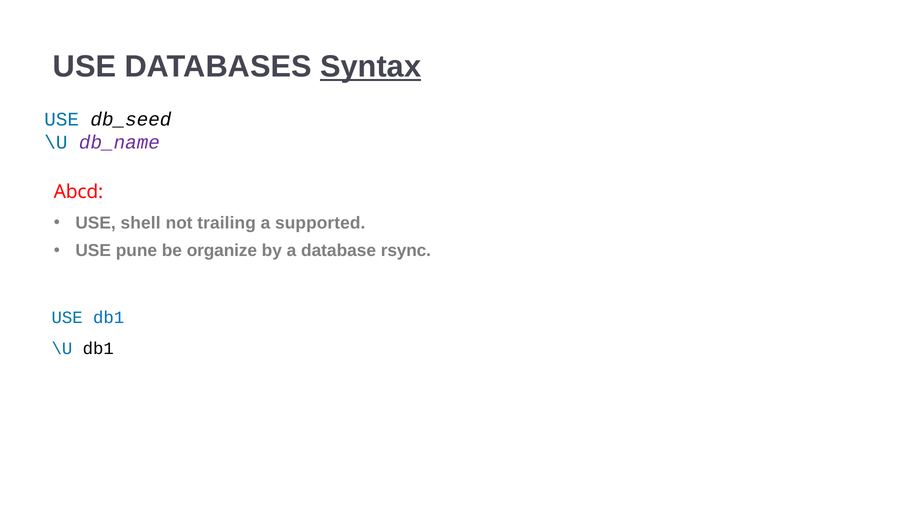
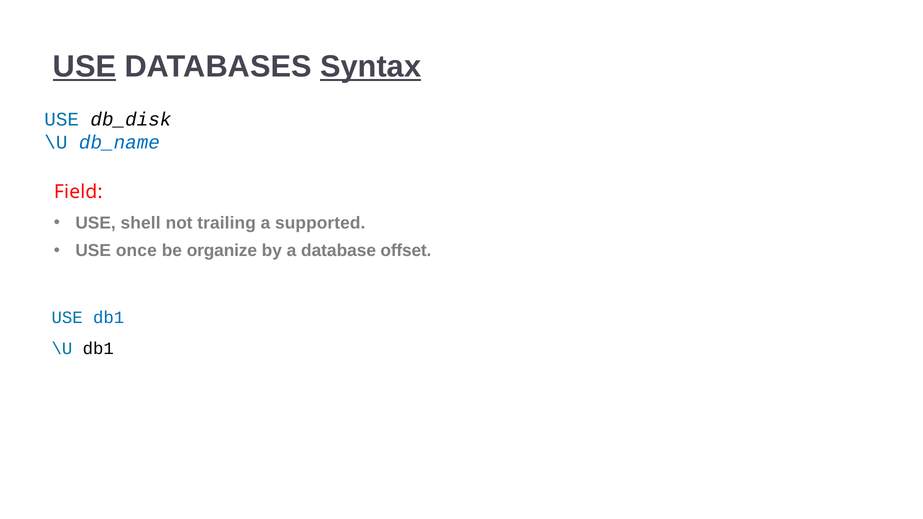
USE at (85, 67) underline: none -> present
db_seed: db_seed -> db_disk
db_name colour: purple -> blue
Abcd: Abcd -> Field
pune: pune -> once
rsync: rsync -> offset
